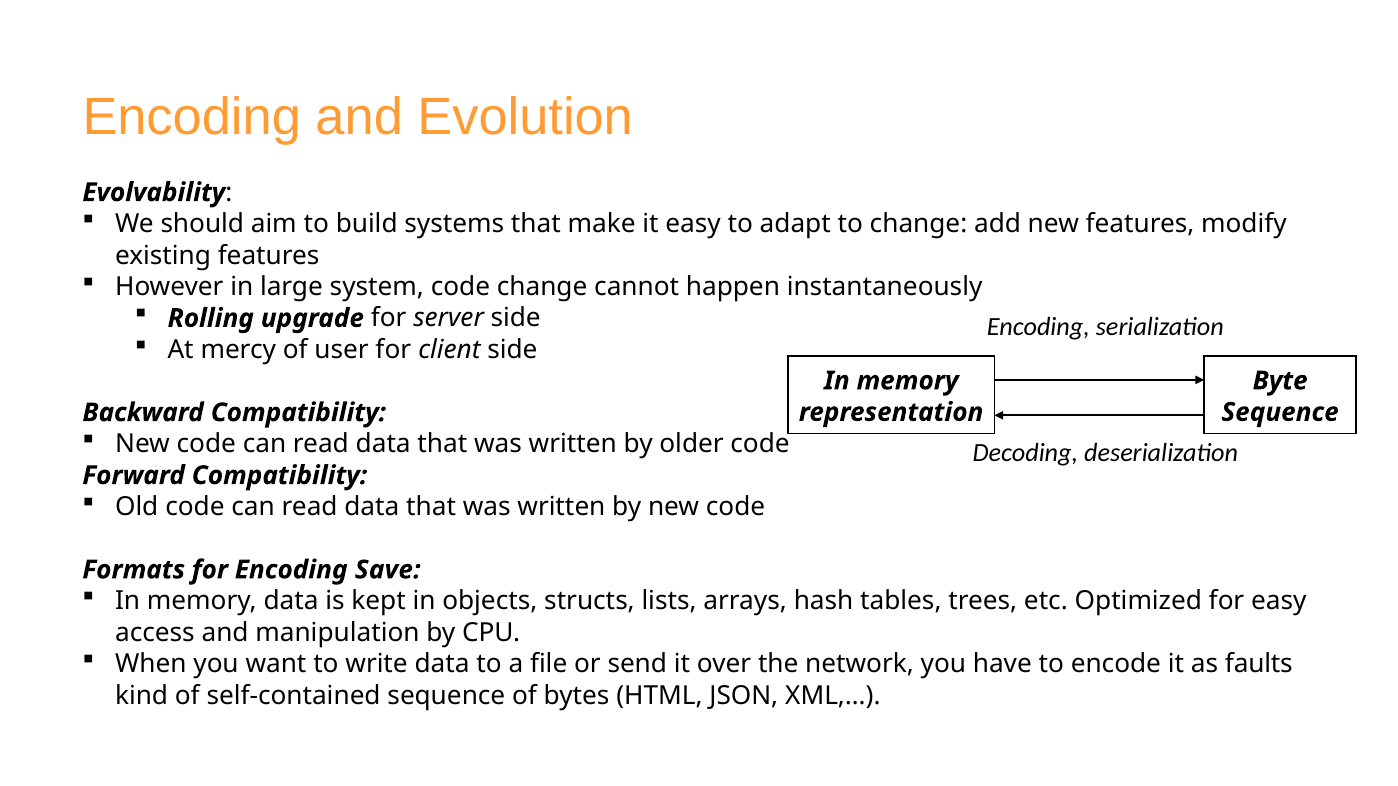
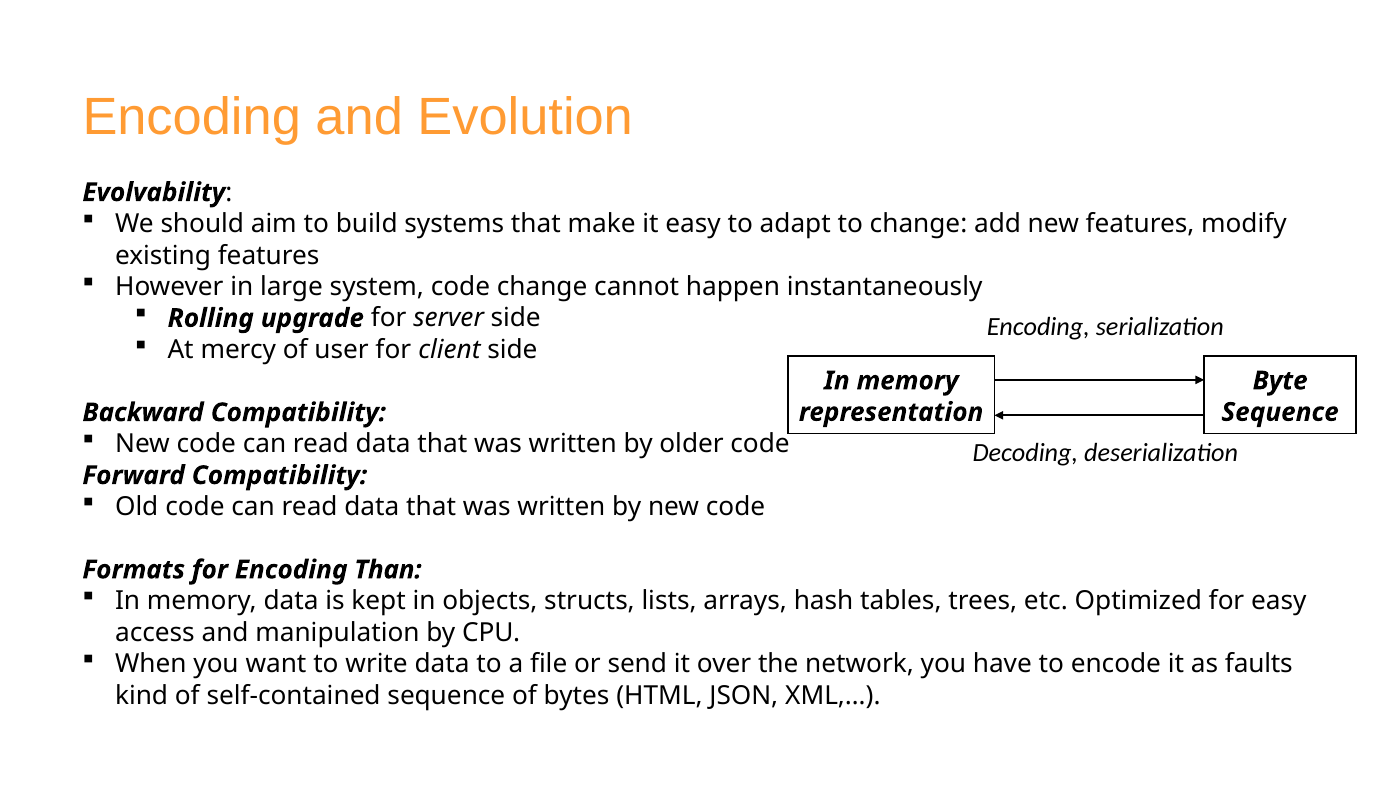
Save: Save -> Than
